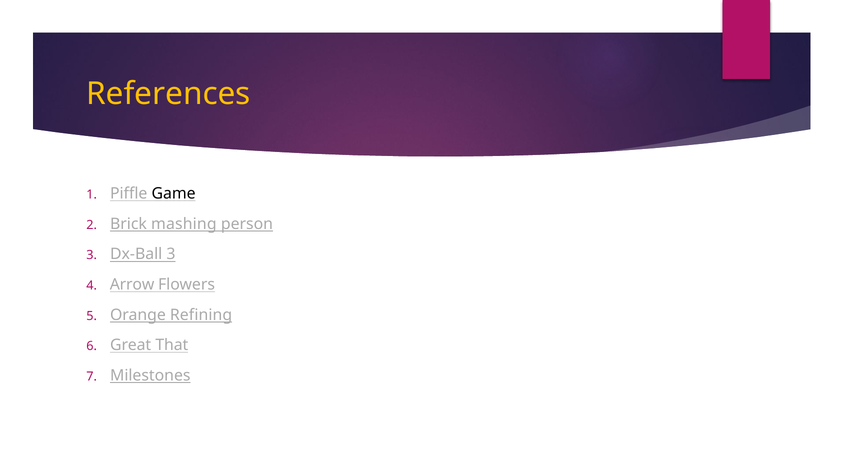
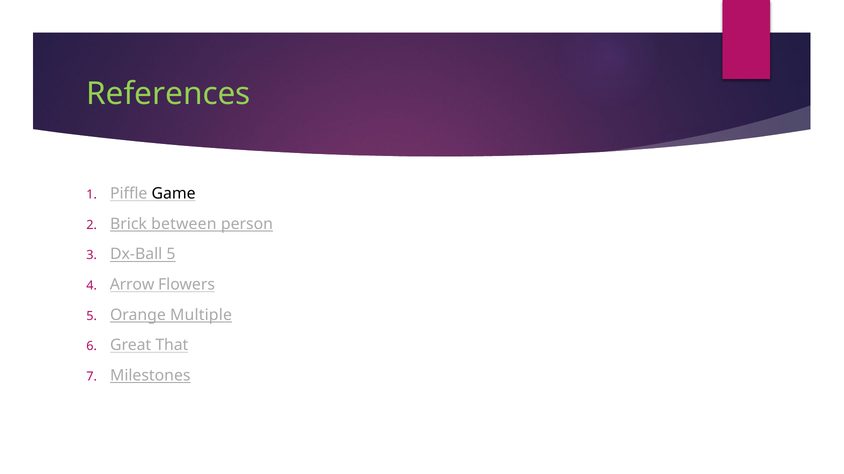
References colour: yellow -> light green
mashing: mashing -> between
Dx-Ball 3: 3 -> 5
Refining: Refining -> Multiple
